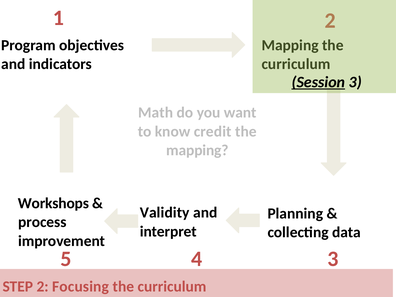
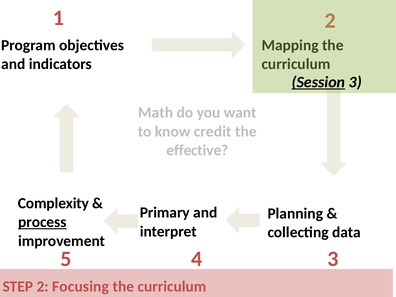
mapping at (197, 150): mapping -> effective
Workshops: Workshops -> Complexity
Validity: Validity -> Primary
process underline: none -> present
